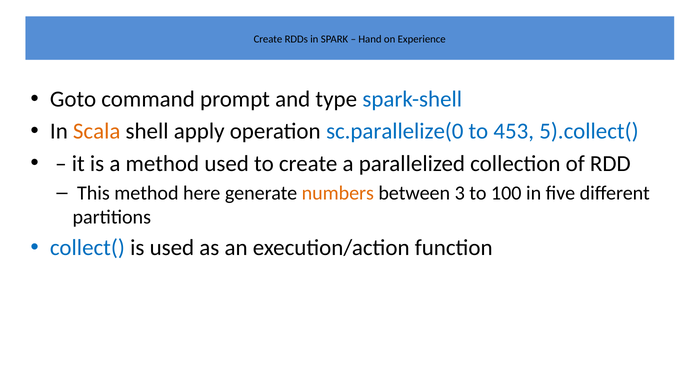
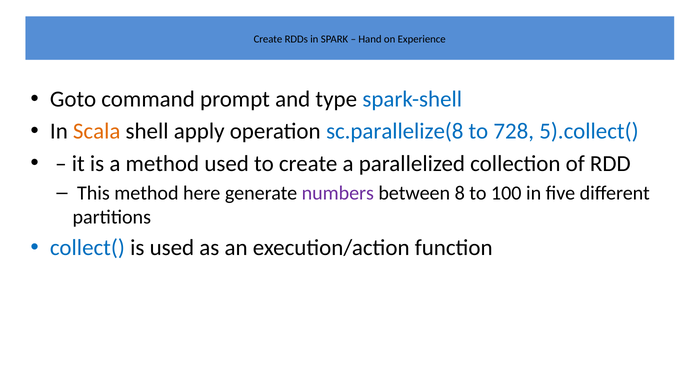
sc.parallelize(0: sc.parallelize(0 -> sc.parallelize(8
453: 453 -> 728
numbers colour: orange -> purple
3: 3 -> 8
